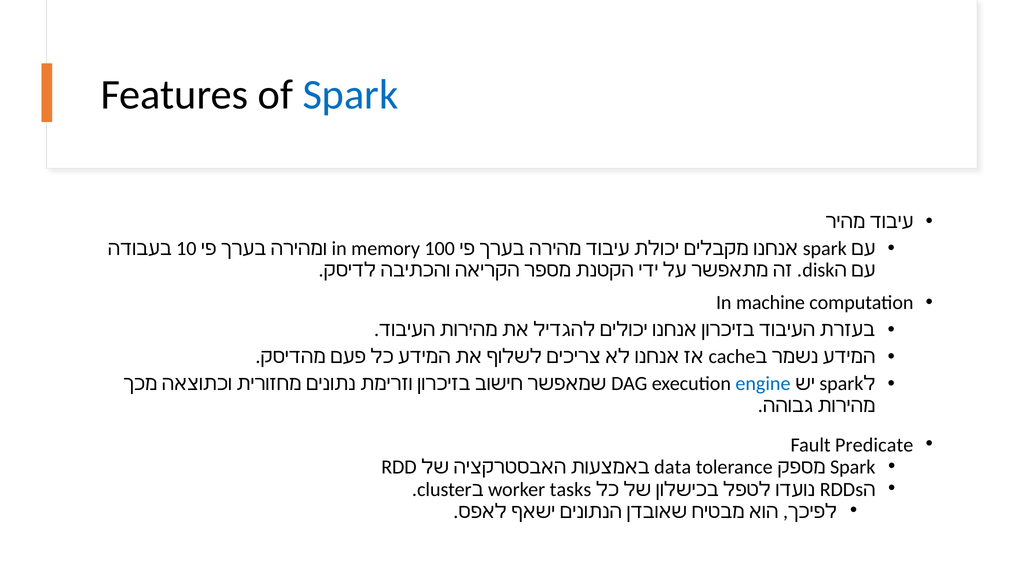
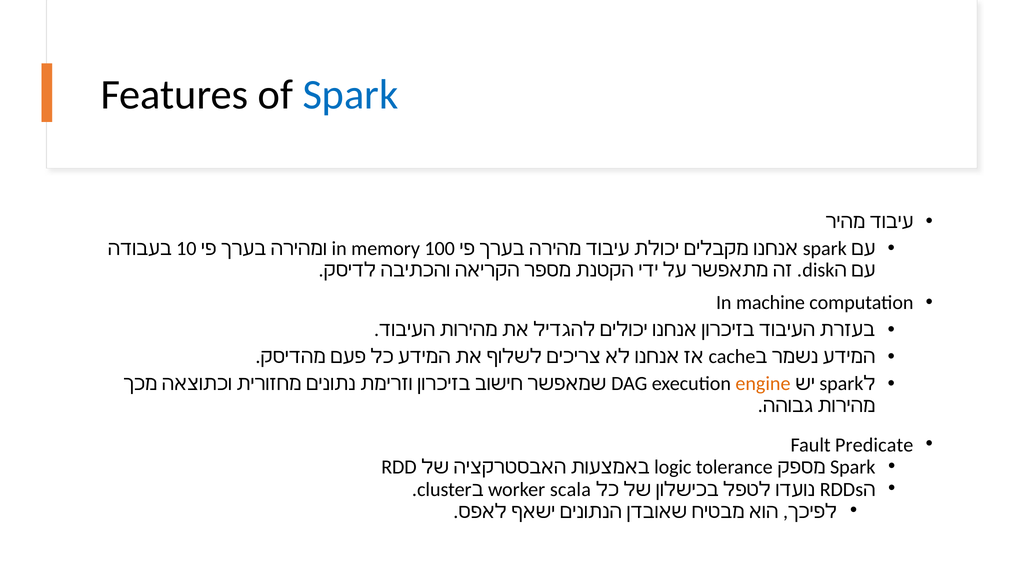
engine colour: blue -> orange
data: data -> logic
tasks: tasks -> scala
